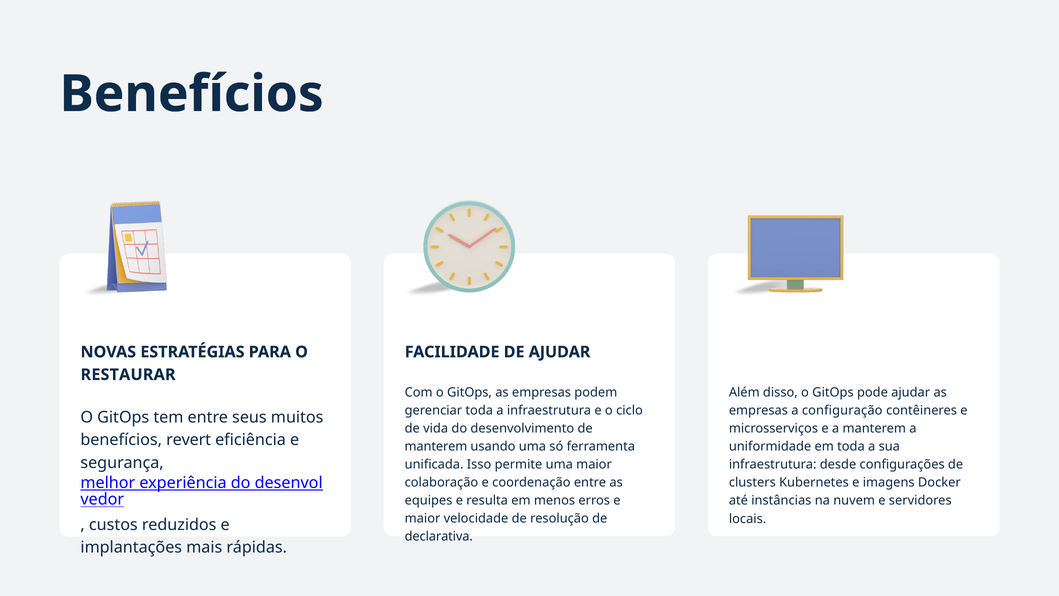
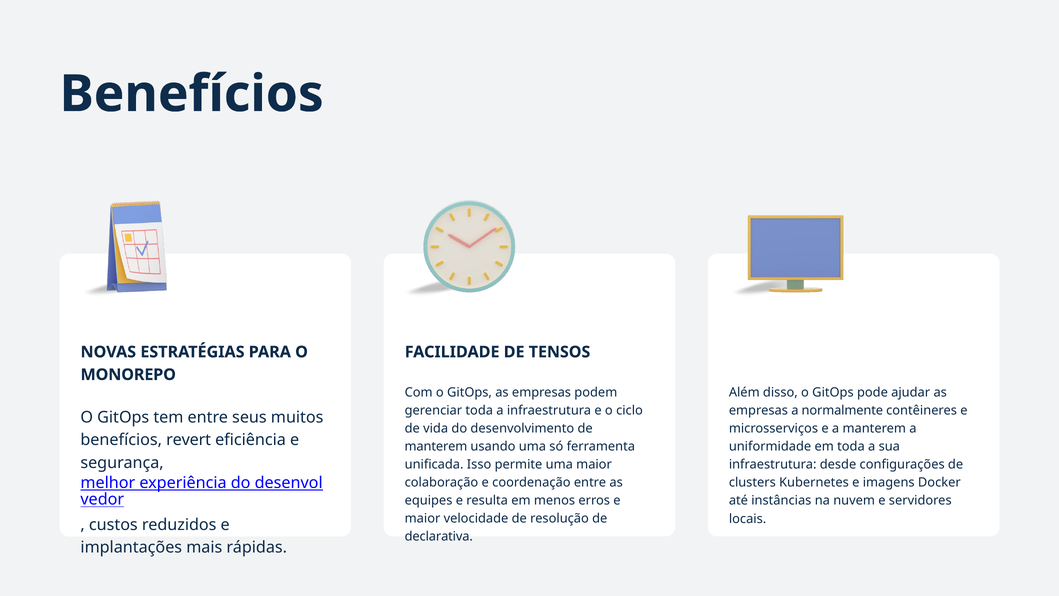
DE AJUDAR: AJUDAR -> TENSOS
RESTAURAR: RESTAURAR -> MONOREPO
configuração: configuração -> normalmente
